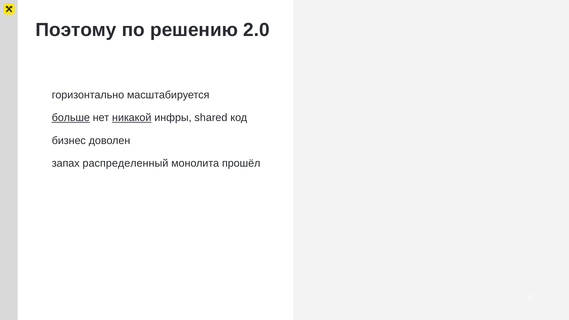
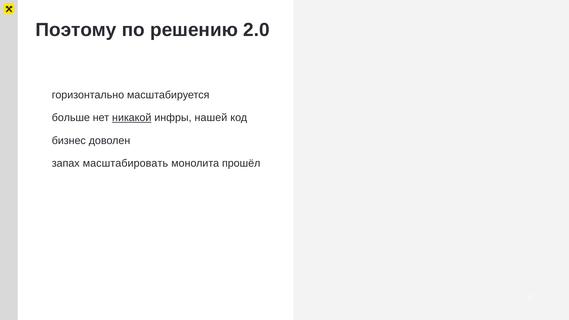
больше underline: present -> none
shared: shared -> нашей
распределенный: распределенный -> масштабировать
